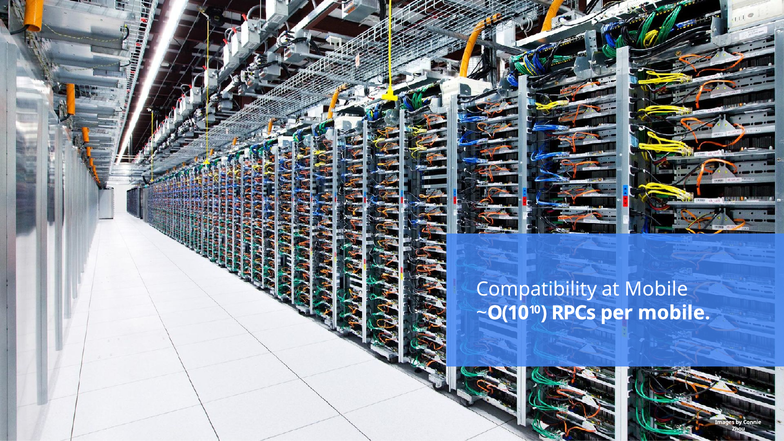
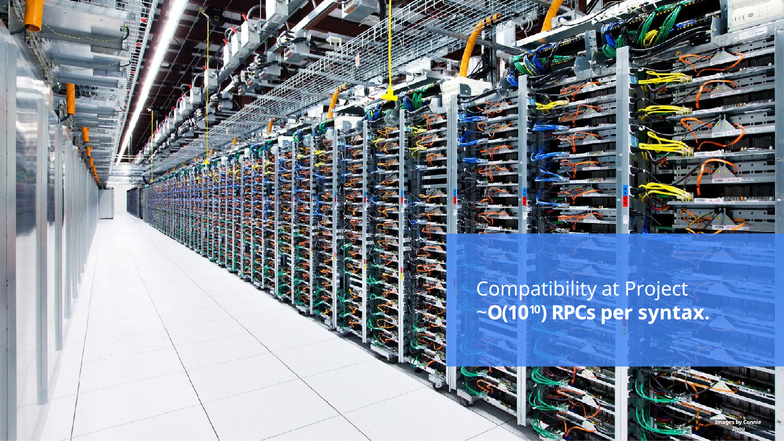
at Mobile: Mobile -> Project
per mobile: mobile -> syntax
